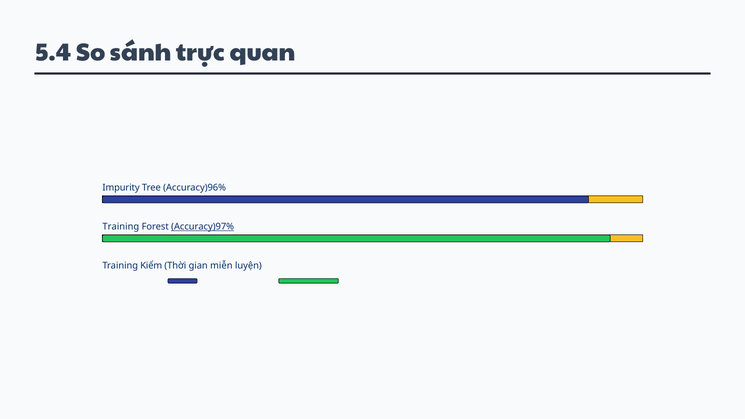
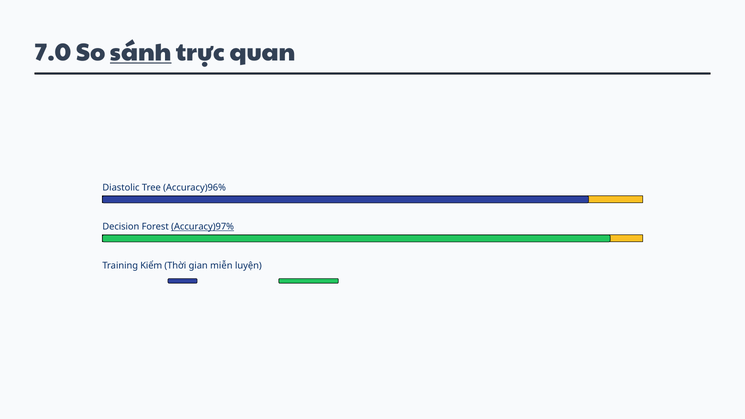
5.4: 5.4 -> 7.0
sánh underline: none -> present
Impurity: Impurity -> Diastolic
Training at (121, 227): Training -> Decision
